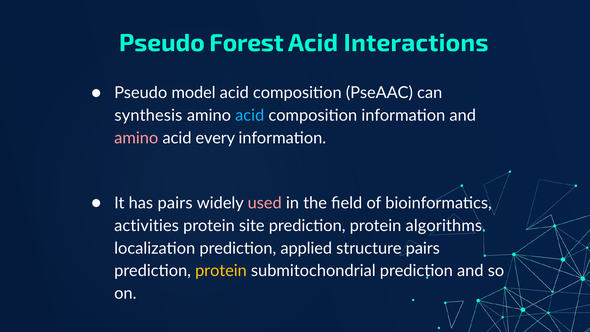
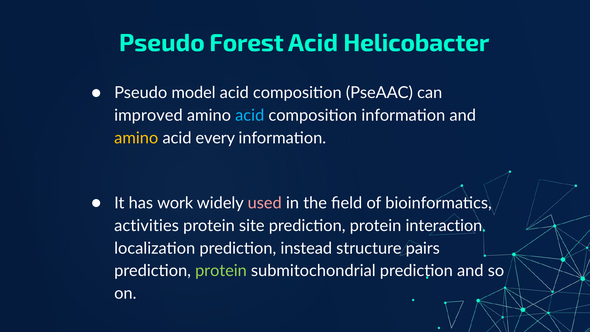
Interactions: Interactions -> Helicobacter
synthesis: synthesis -> improved
amino at (136, 138) colour: pink -> yellow
has pairs: pairs -> work
algorithms: algorithms -> interaction
applied: applied -> instead
protein at (221, 271) colour: yellow -> light green
